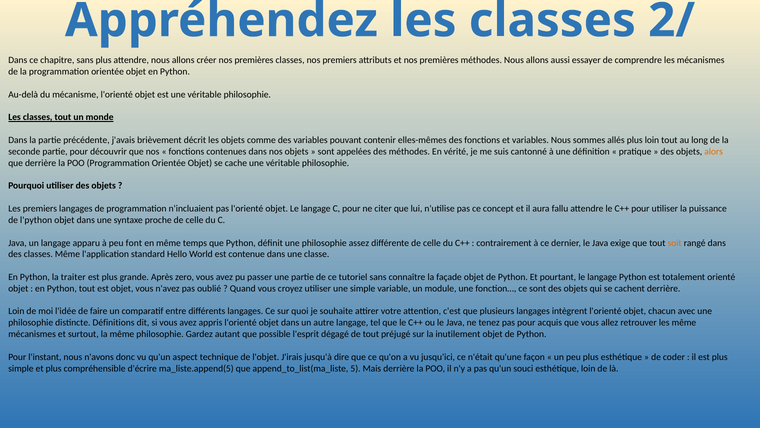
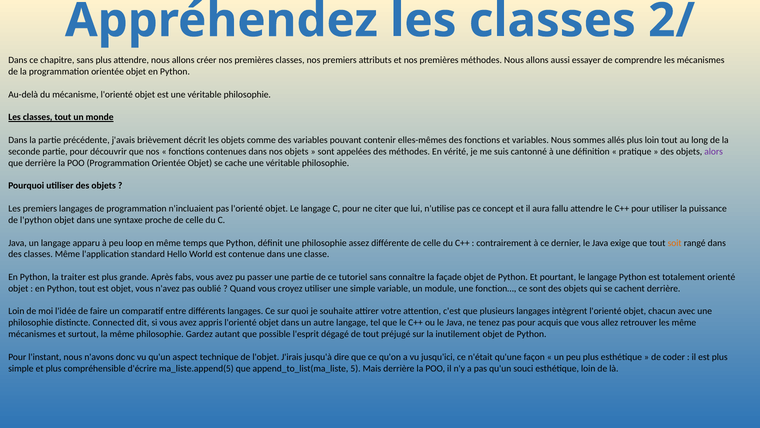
alors colour: orange -> purple
font: font -> loop
zero: zero -> fabs
Définitions: Définitions -> Connected
